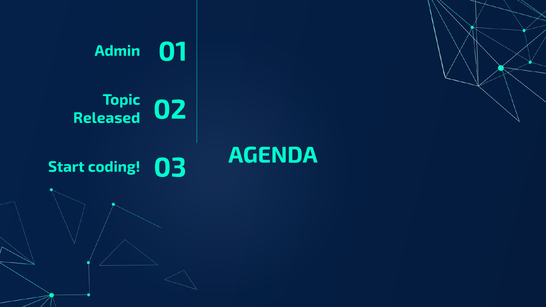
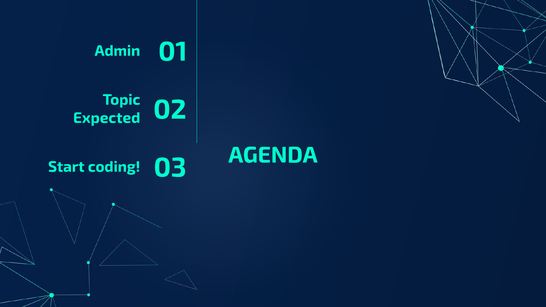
Released: Released -> Expected
